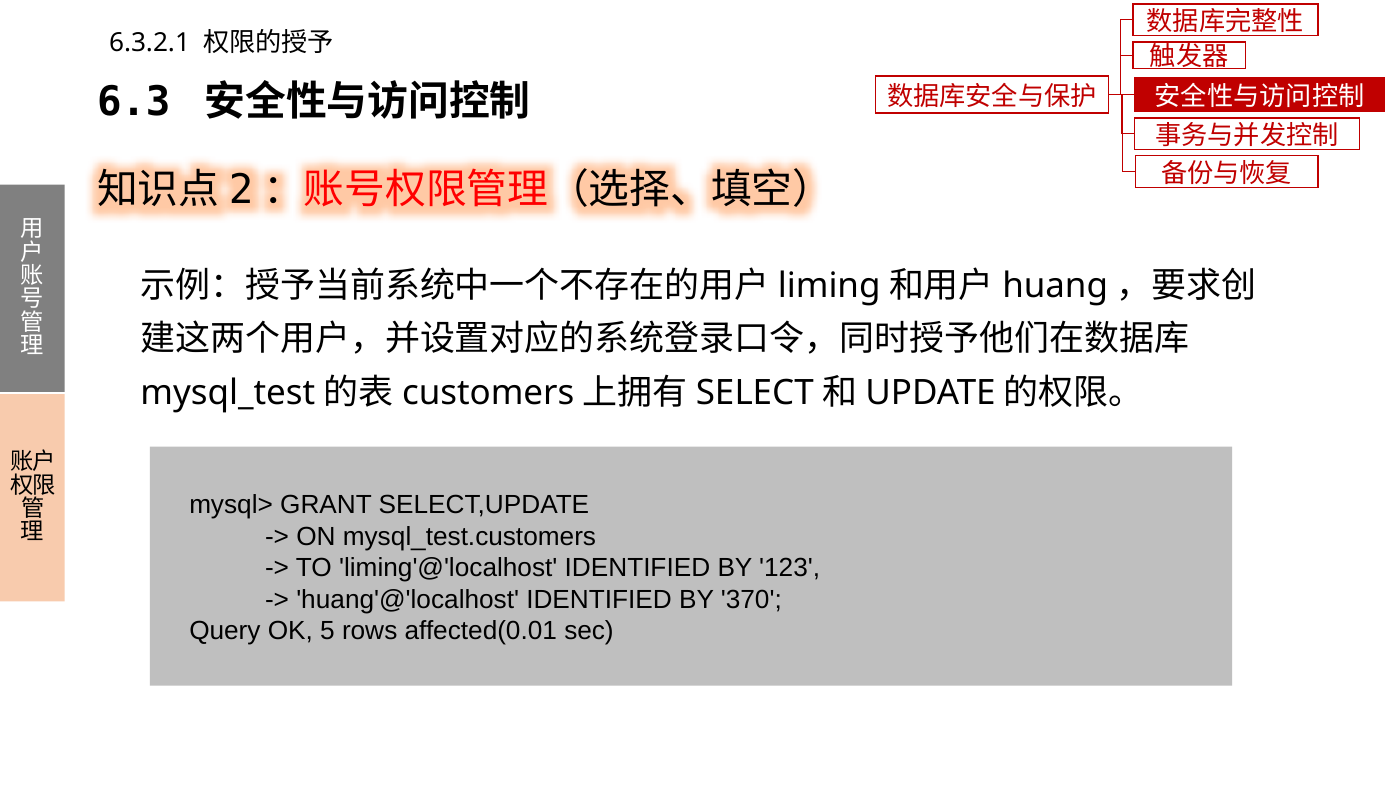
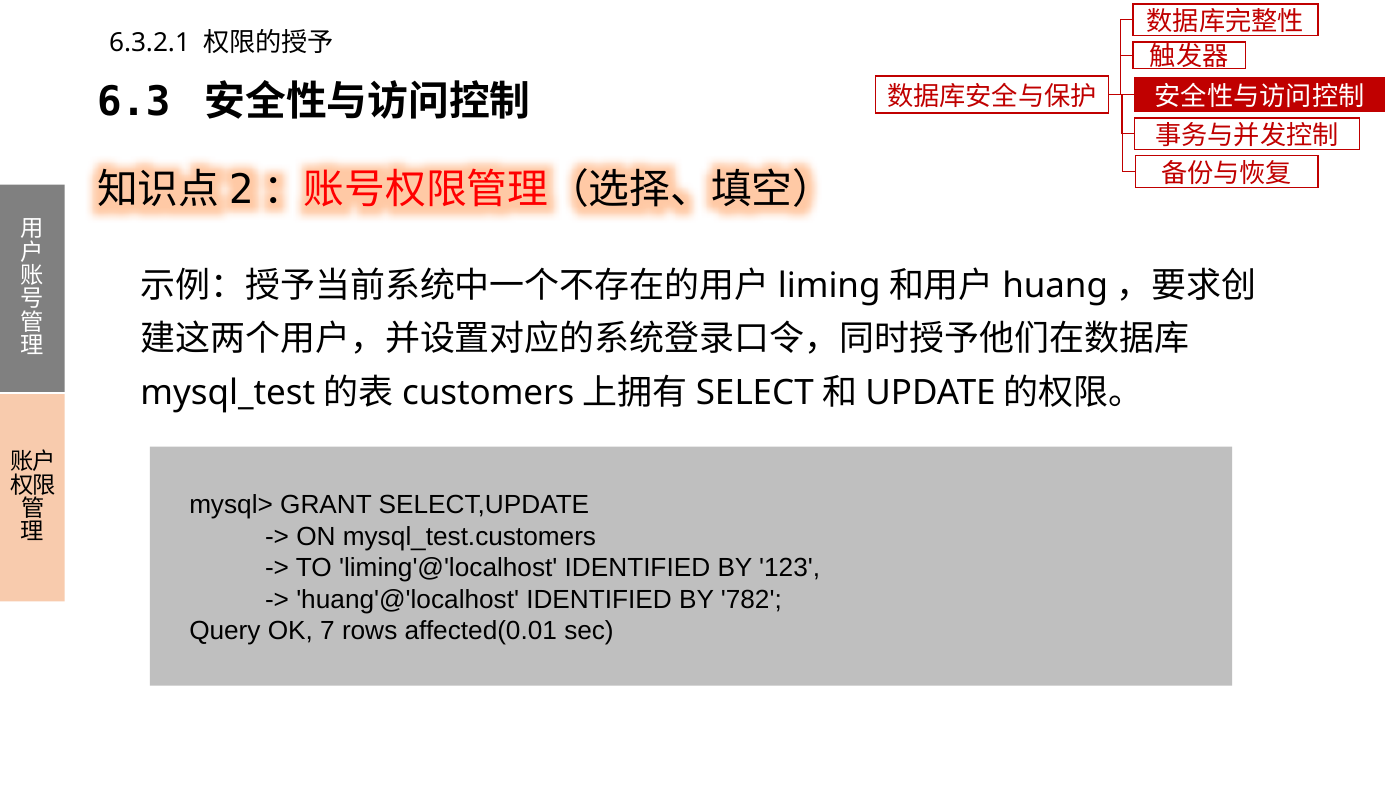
370: 370 -> 782
5: 5 -> 7
